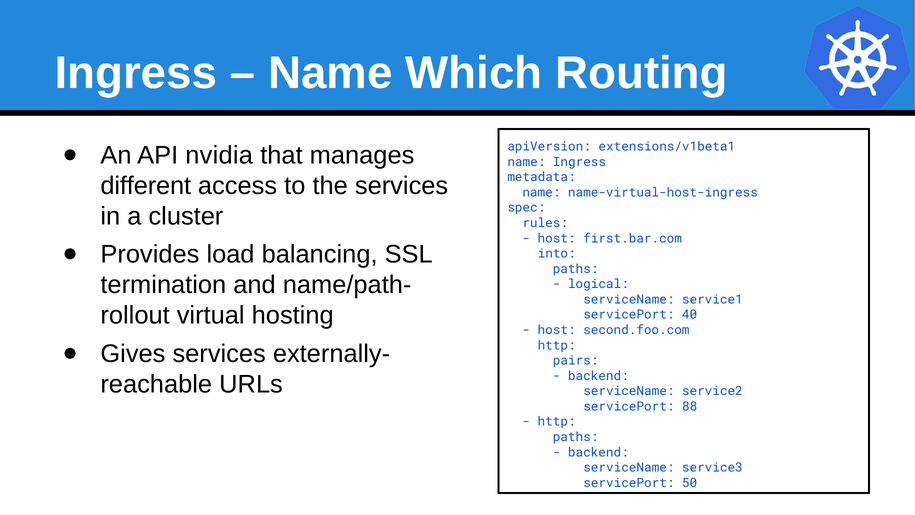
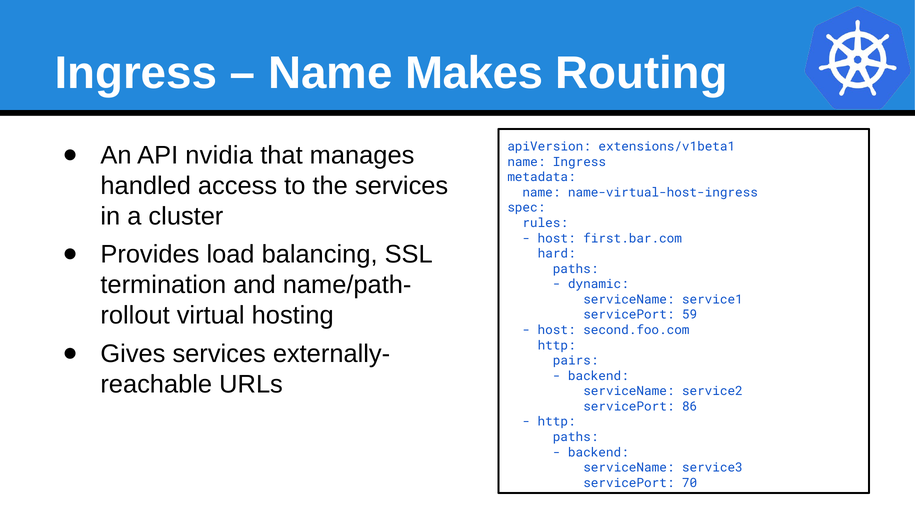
Which: Which -> Makes
different: different -> handled
into: into -> hard
logical: logical -> dynamic
40: 40 -> 59
88: 88 -> 86
50: 50 -> 70
